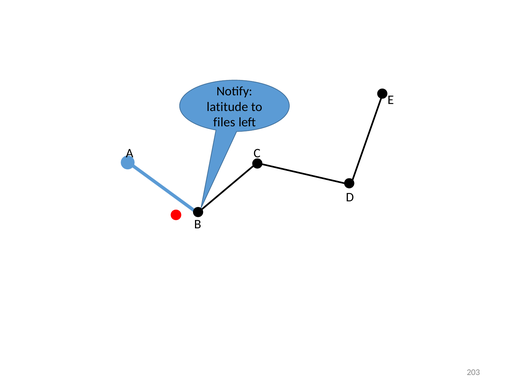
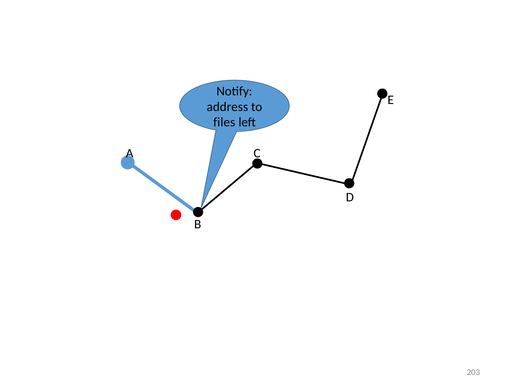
latitude: latitude -> address
